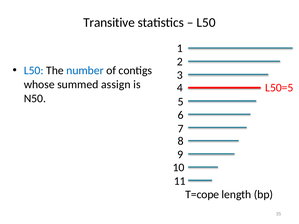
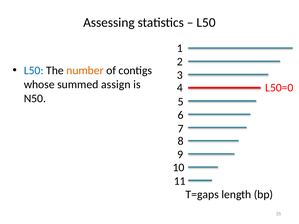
Transitive: Transitive -> Assessing
number colour: blue -> orange
L50=5: L50=5 -> L50=0
T=cope: T=cope -> T=gaps
